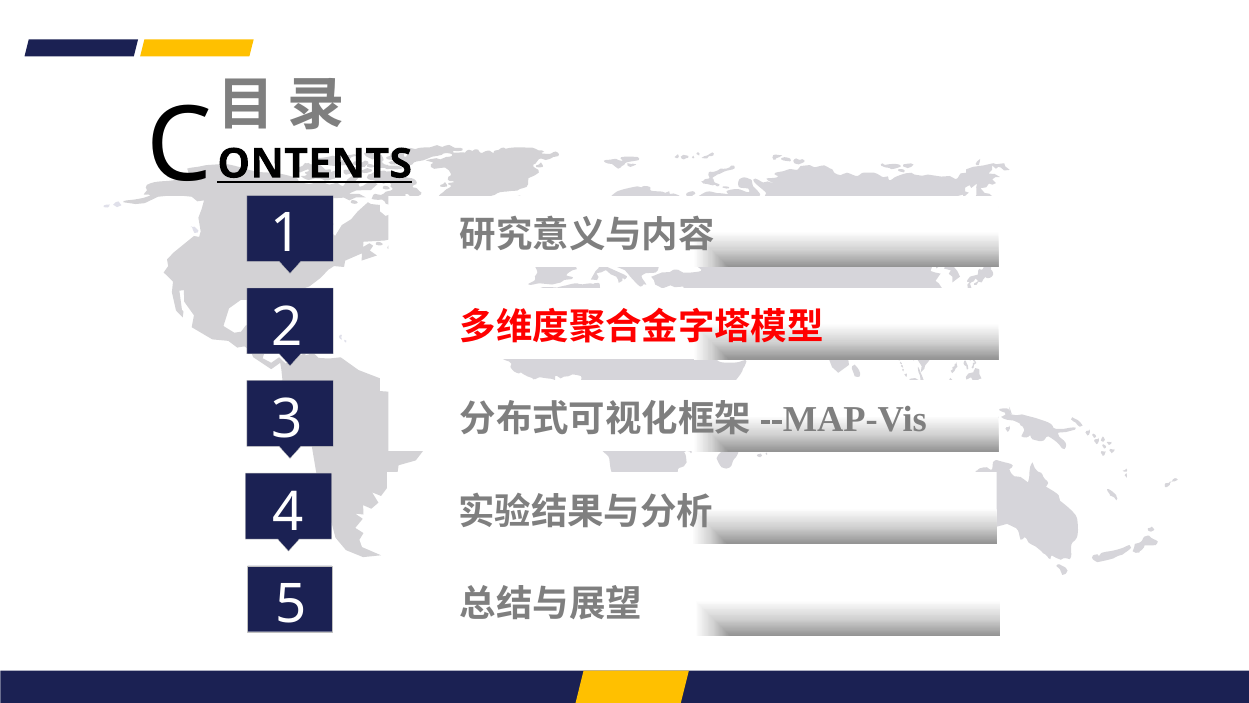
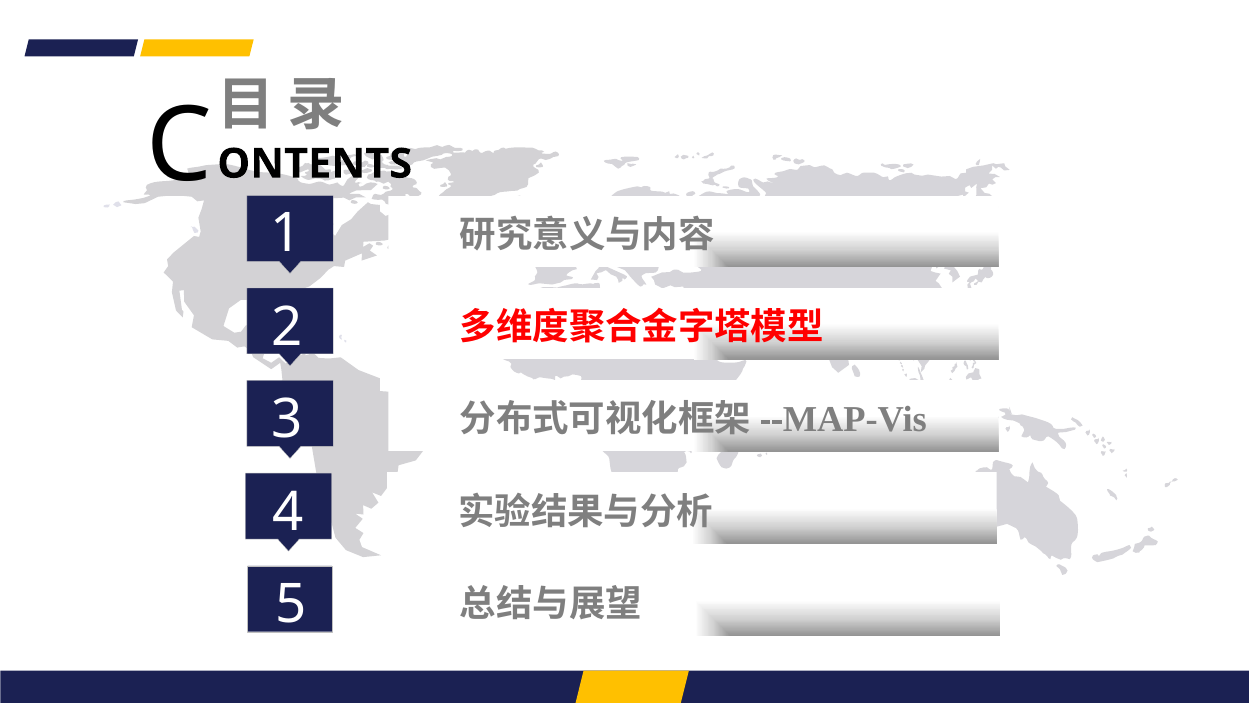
ONTENTS underline: present -> none
